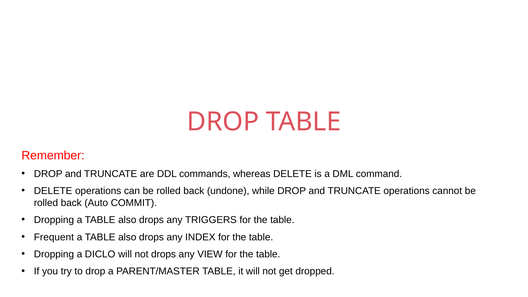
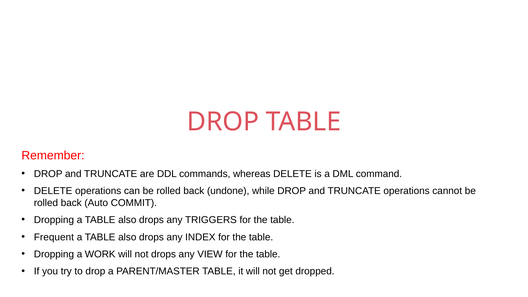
DICLO: DICLO -> WORK
